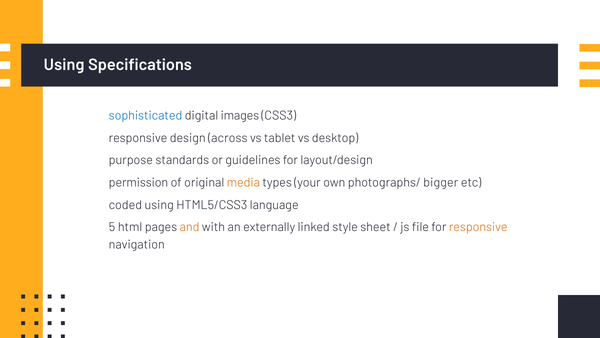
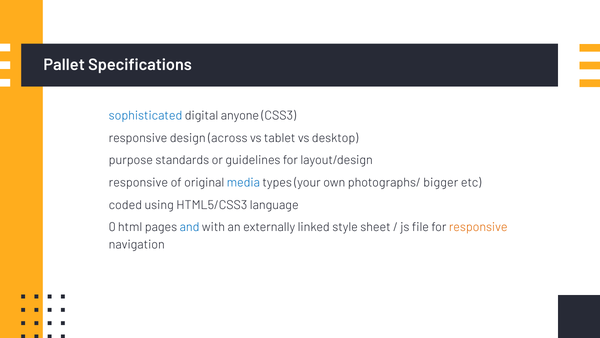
Using at (64, 65): Using -> Pallet
images: images -> anyone
permission at (138, 182): permission -> responsive
media colour: orange -> blue
5: 5 -> 0
and colour: orange -> blue
